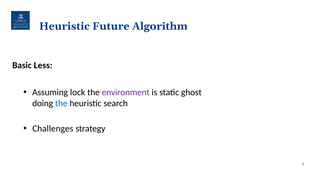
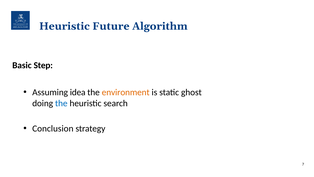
Less: Less -> Step
lock: lock -> idea
environment colour: purple -> orange
Challenges: Challenges -> Conclusion
